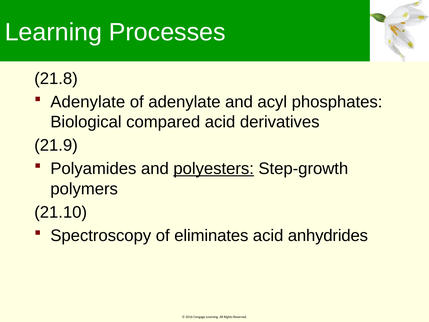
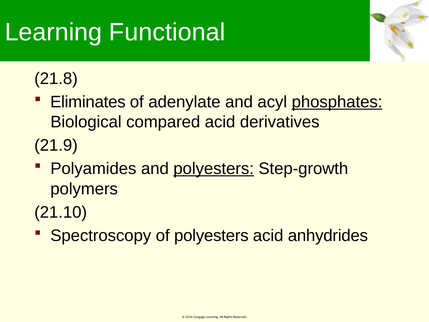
Processes: Processes -> Functional
Adenylate at (88, 102): Adenylate -> Eliminates
phosphates underline: none -> present
of eliminates: eliminates -> polyesters
